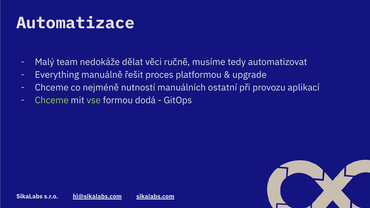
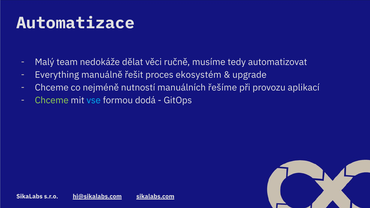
platformou: platformou -> ekosystém
ostatní: ostatní -> řešíme
vse colour: light green -> light blue
